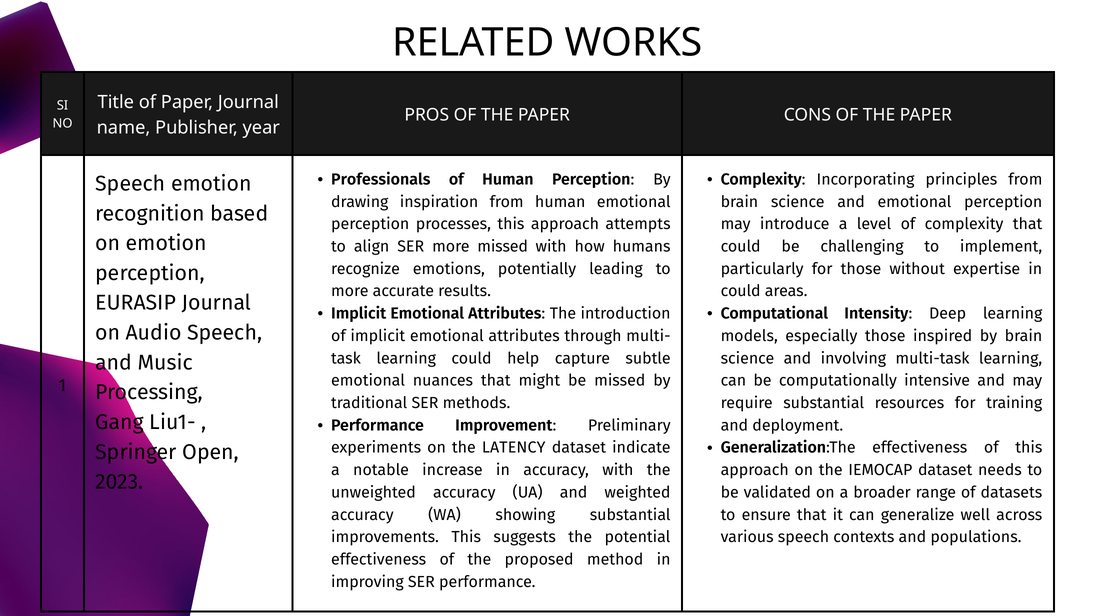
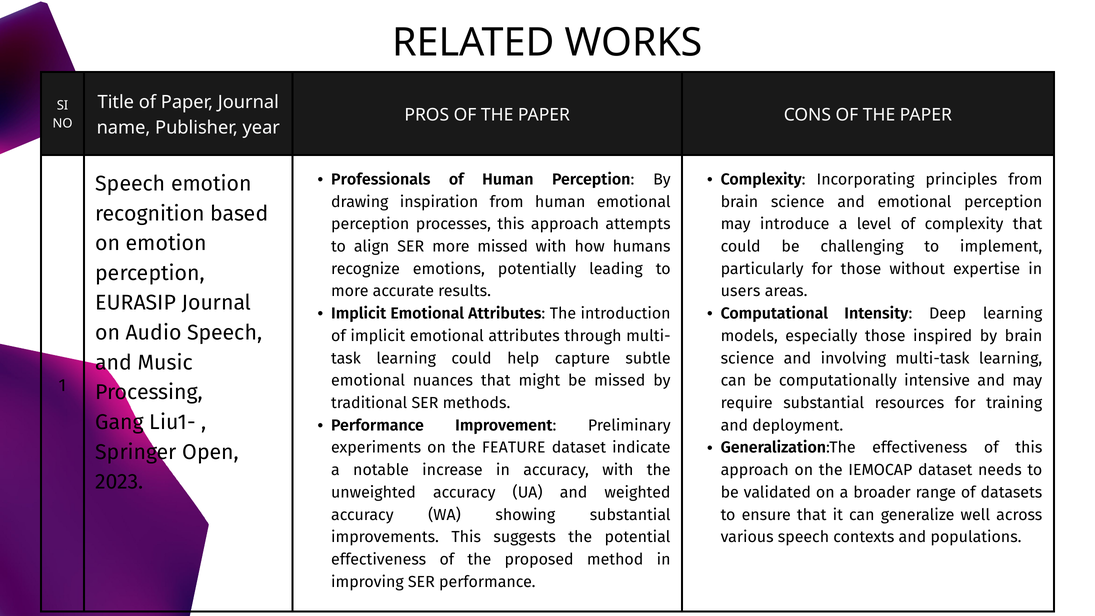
could at (741, 291): could -> users
LATENCY: LATENCY -> FEATURE
